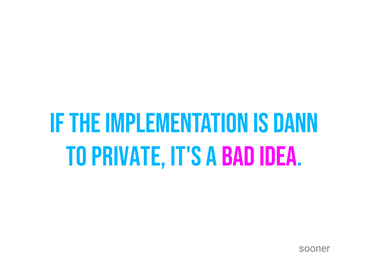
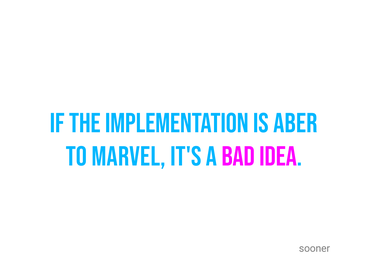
dann: dann -> aber
private: private -> marvel
